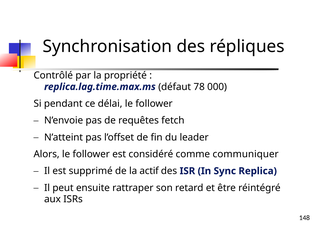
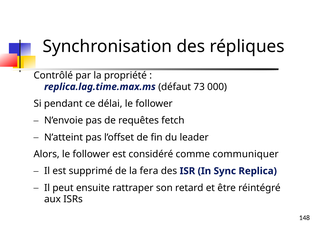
78: 78 -> 73
actif: actif -> fera
